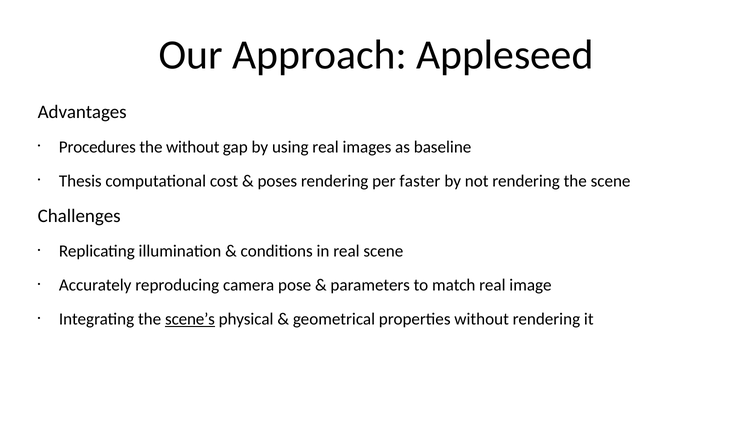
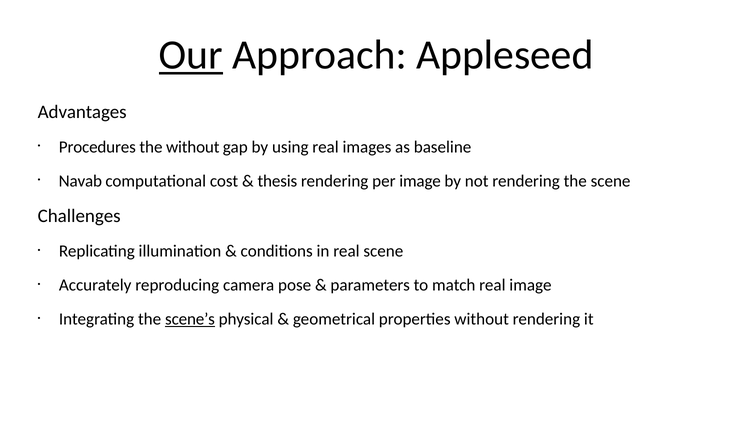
Our underline: none -> present
Thesis: Thesis -> Navab
poses: poses -> thesis
per faster: faster -> image
